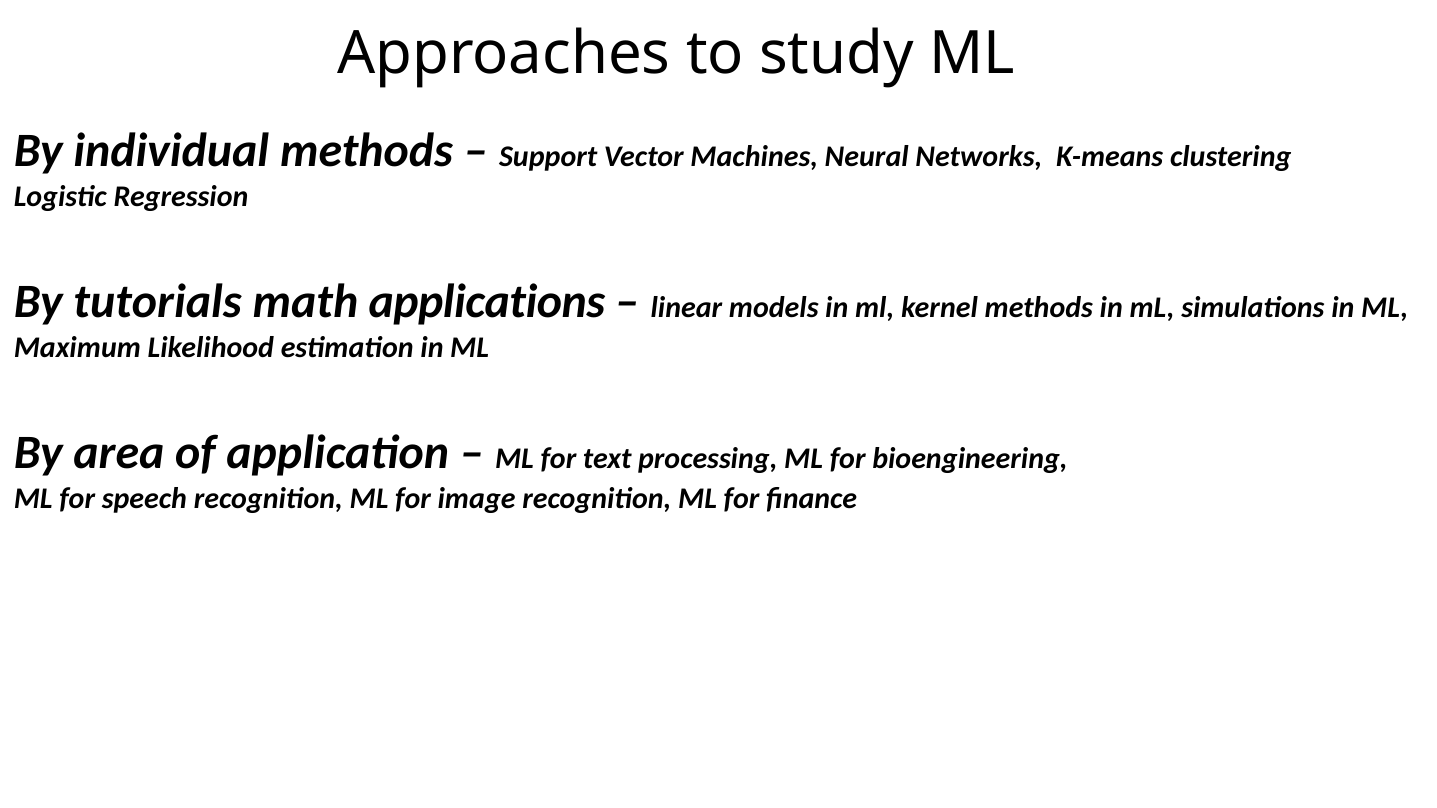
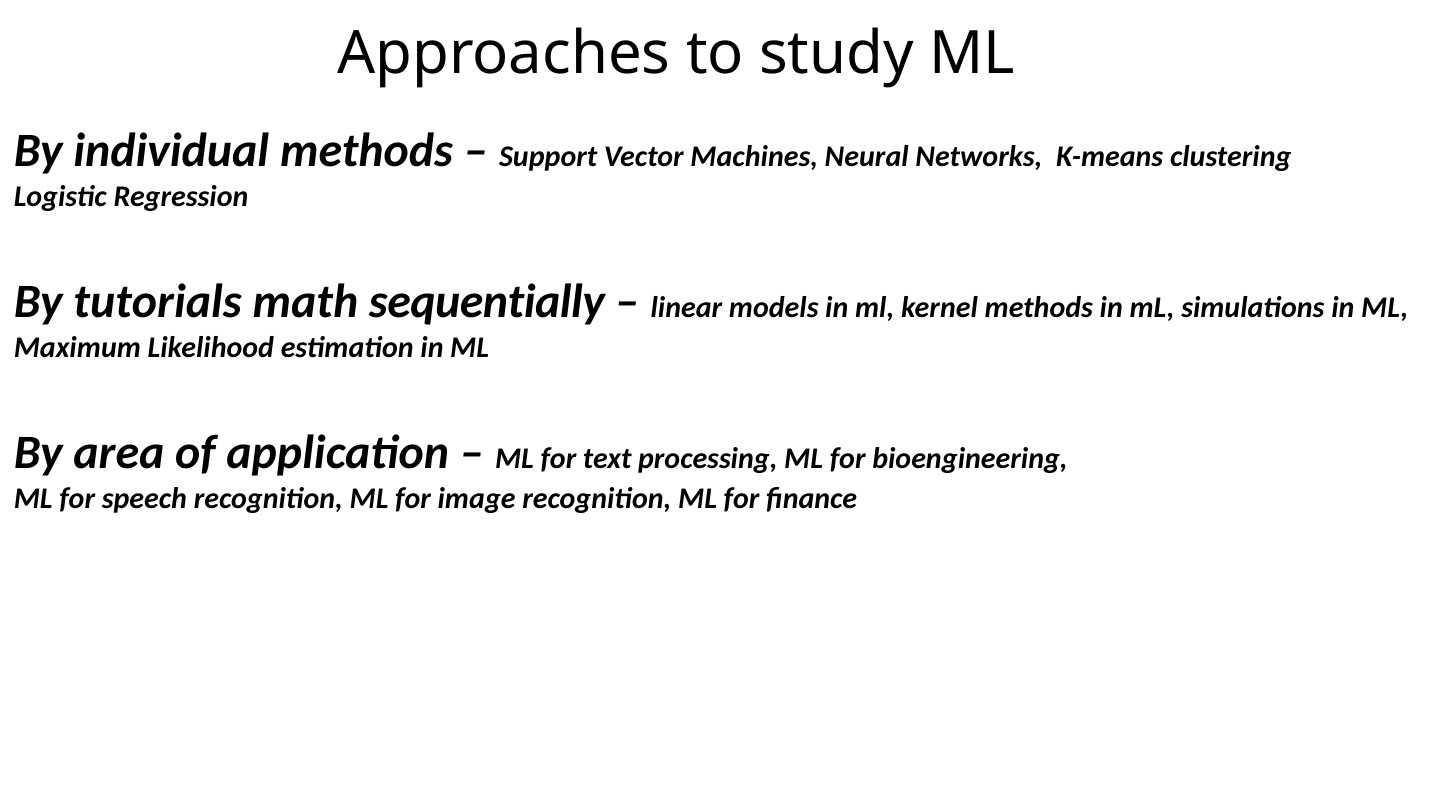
applications: applications -> sequentially
